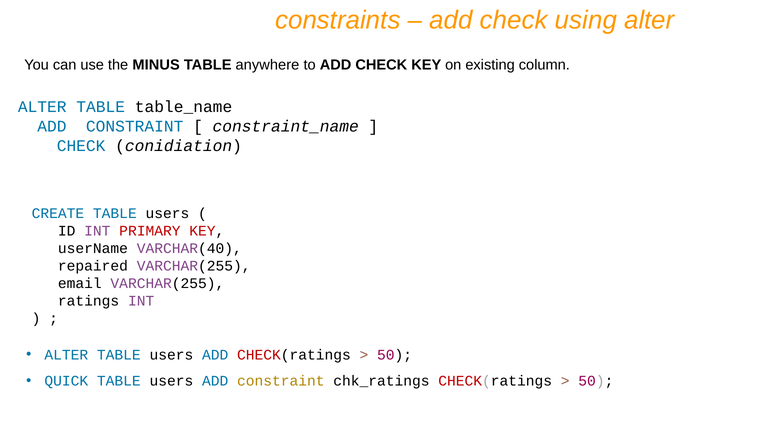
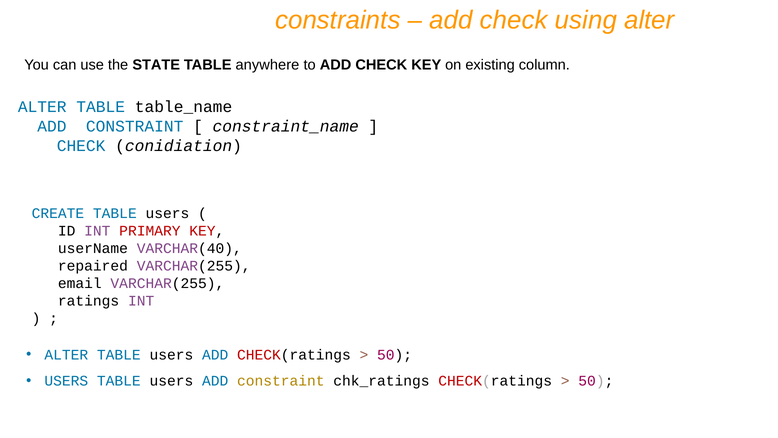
MINUS: MINUS -> STATE
QUICK at (66, 381): QUICK -> USERS
